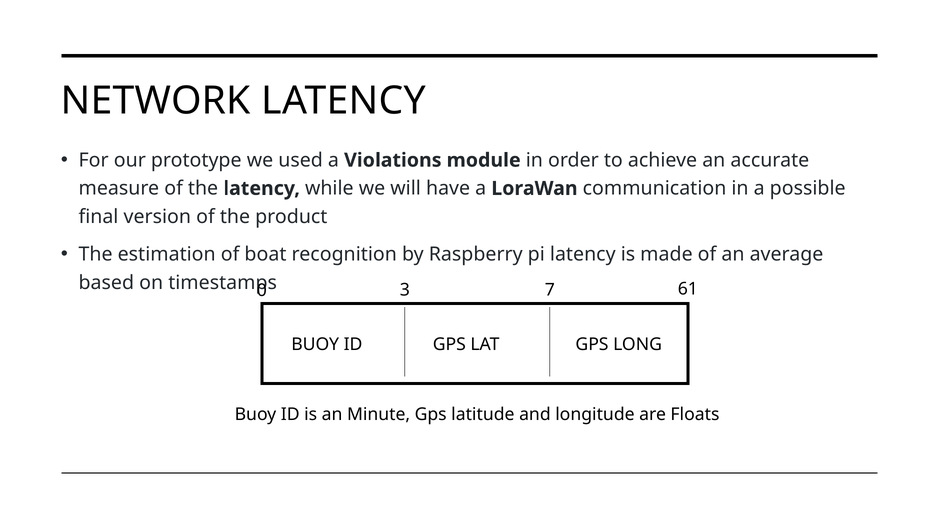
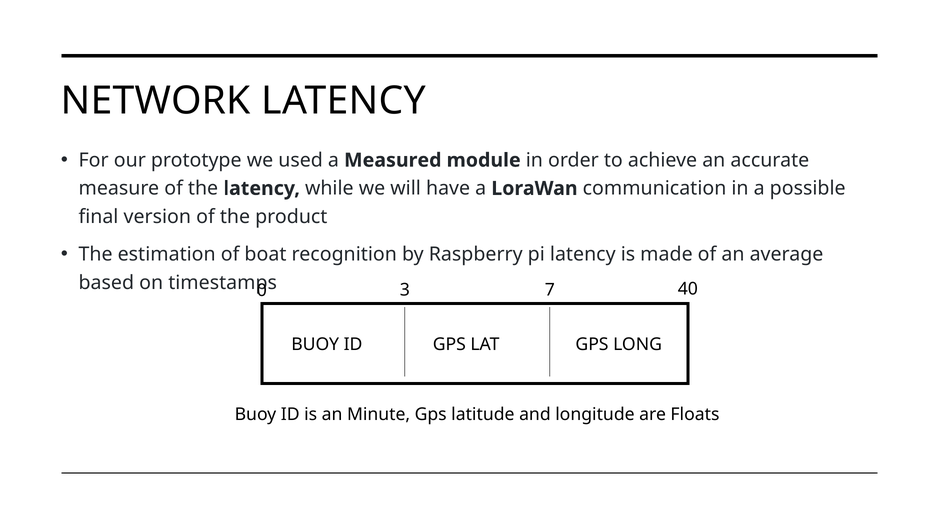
Violations: Violations -> Measured
61: 61 -> 40
